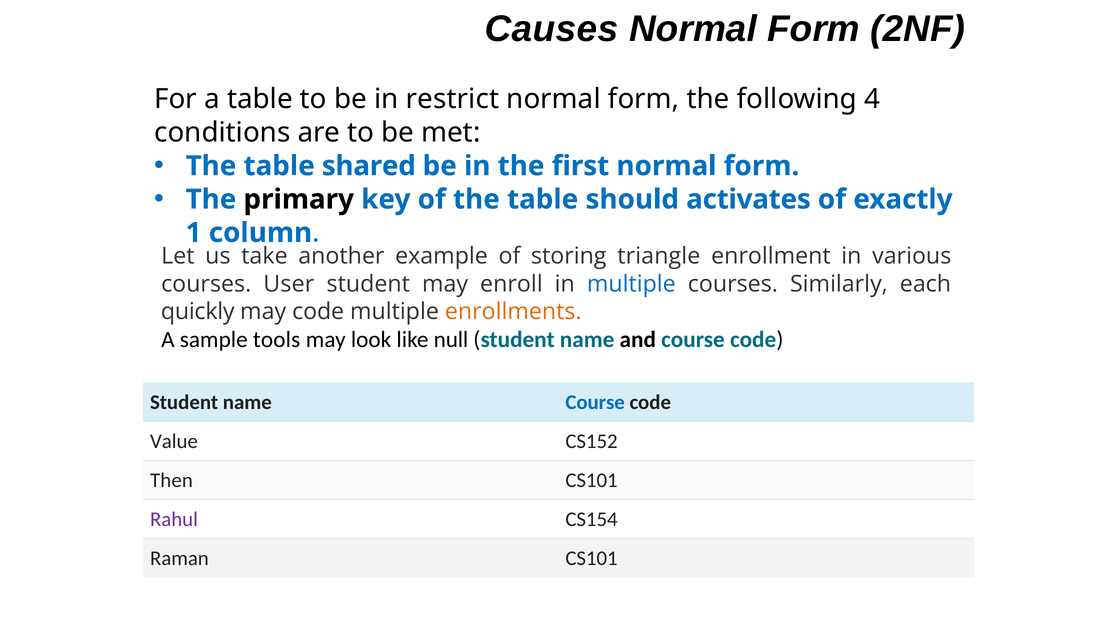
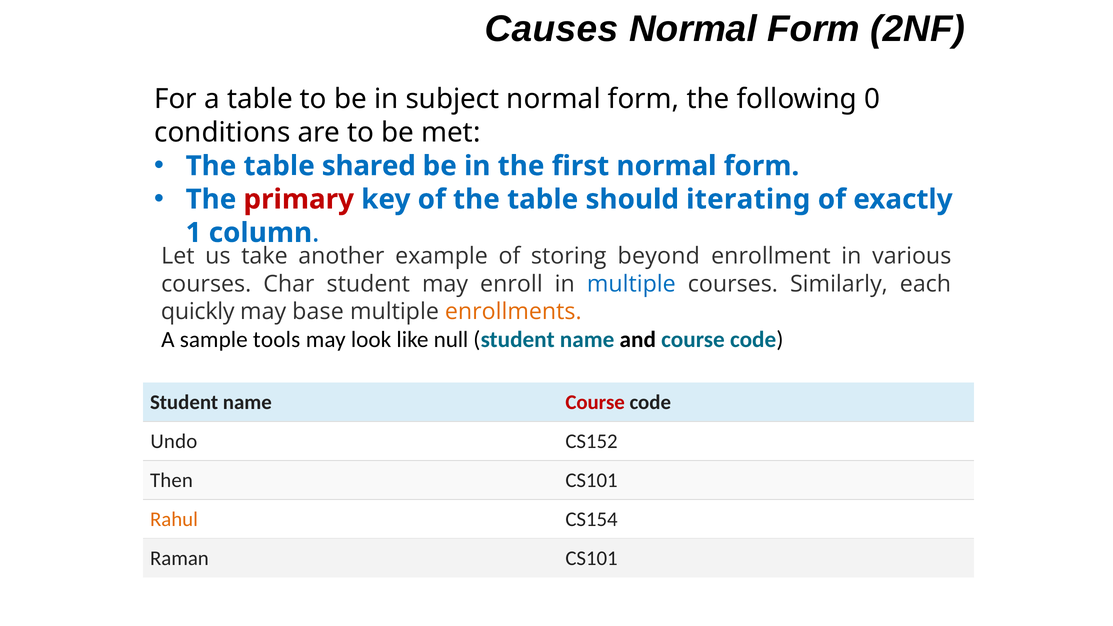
restrict: restrict -> subject
4: 4 -> 0
primary colour: black -> red
activates: activates -> iterating
triangle: triangle -> beyond
User: User -> Char
may code: code -> base
Course at (595, 403) colour: blue -> red
Value: Value -> Undo
Rahul colour: purple -> orange
